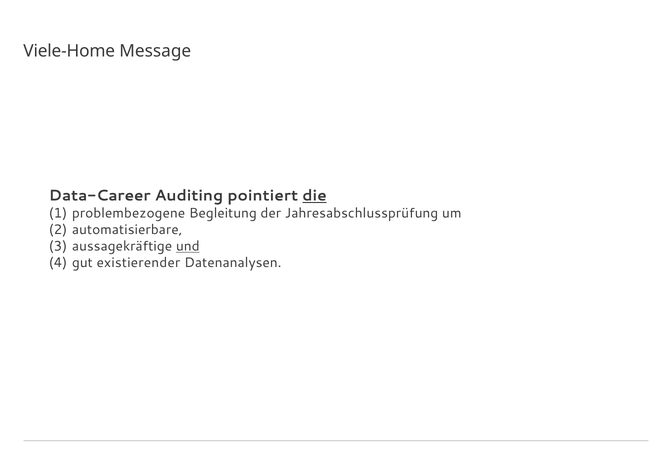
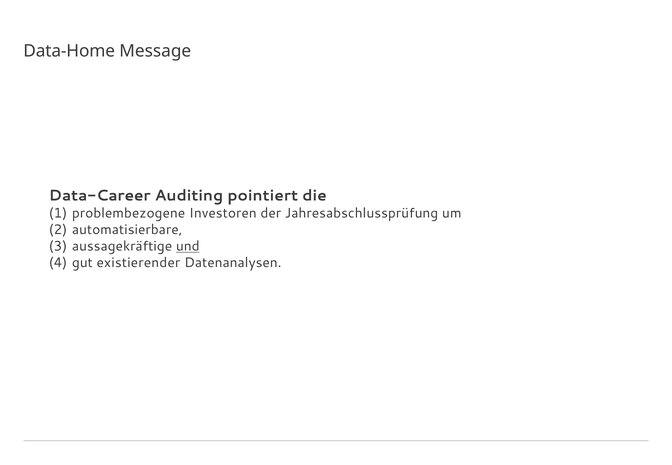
Viele-Home: Viele-Home -> Data-Home
die underline: present -> none
Begleitung: Begleitung -> Investoren
